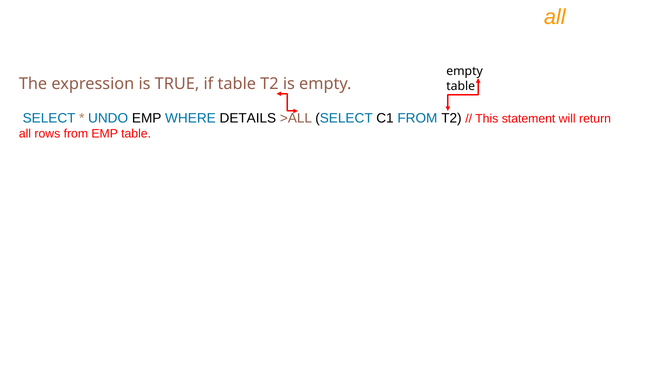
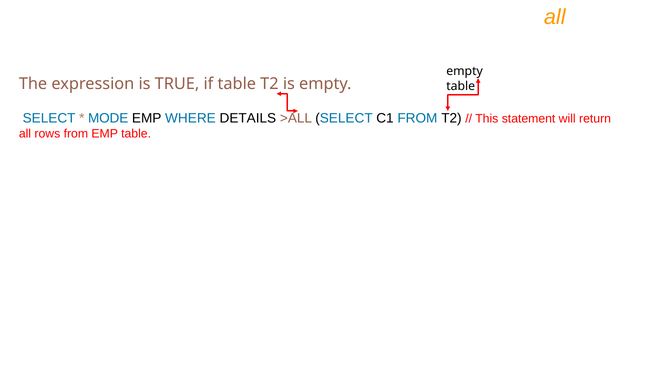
UNDO: UNDO -> MODE
